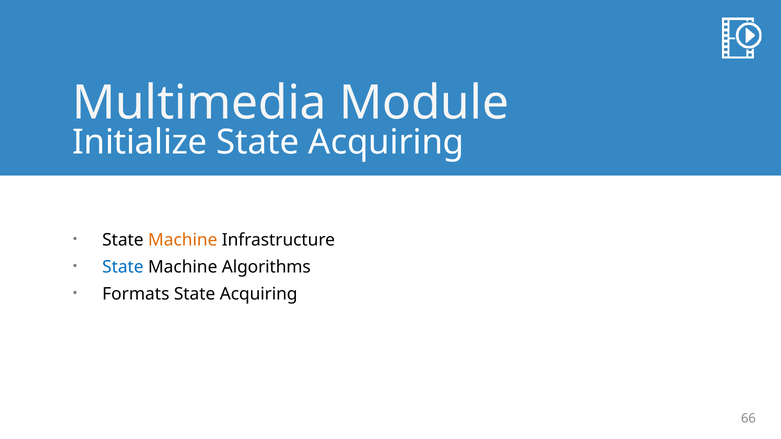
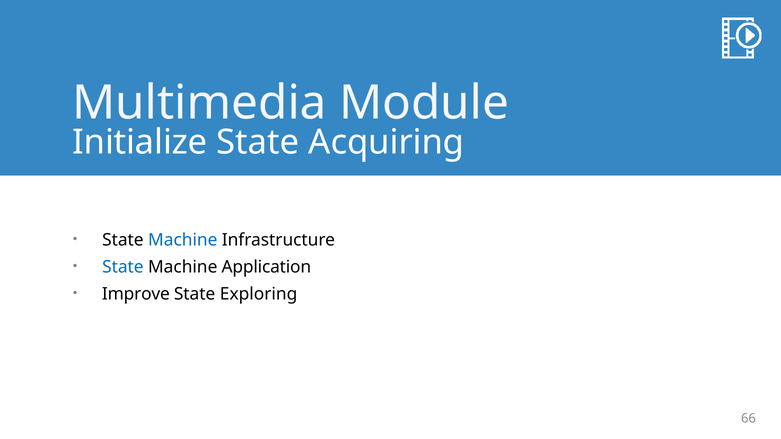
Machine at (183, 240) colour: orange -> blue
Algorithms: Algorithms -> Application
Formats: Formats -> Improve
Acquiring at (259, 294): Acquiring -> Exploring
